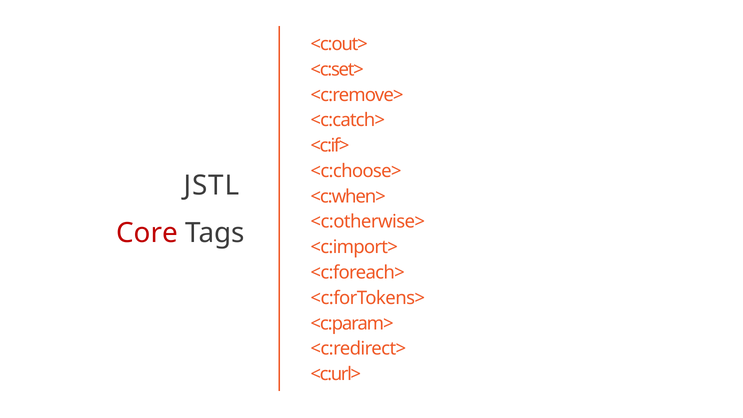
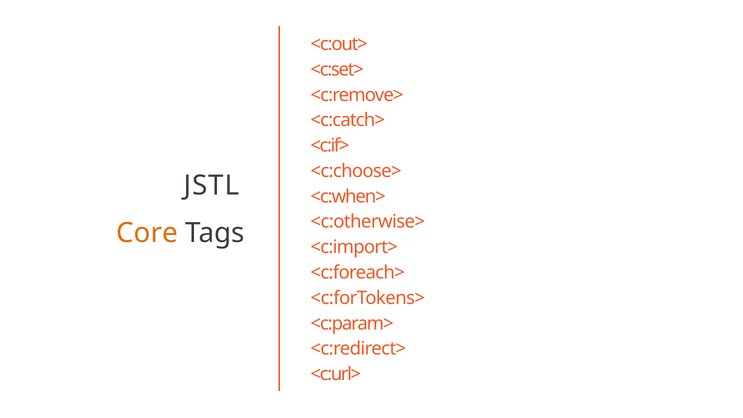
Core colour: red -> orange
